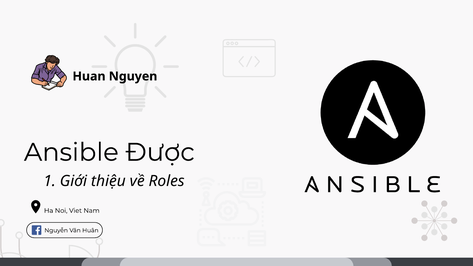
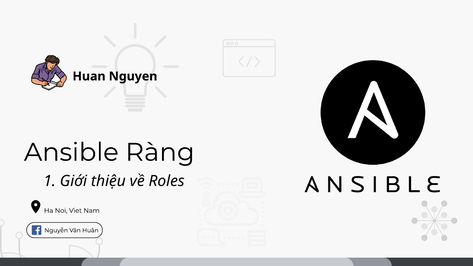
Được: Được -> Ràng
